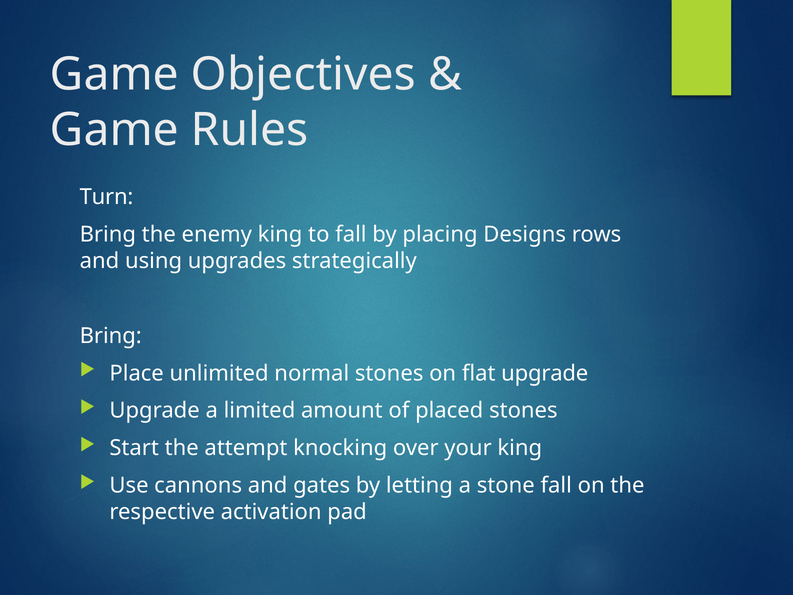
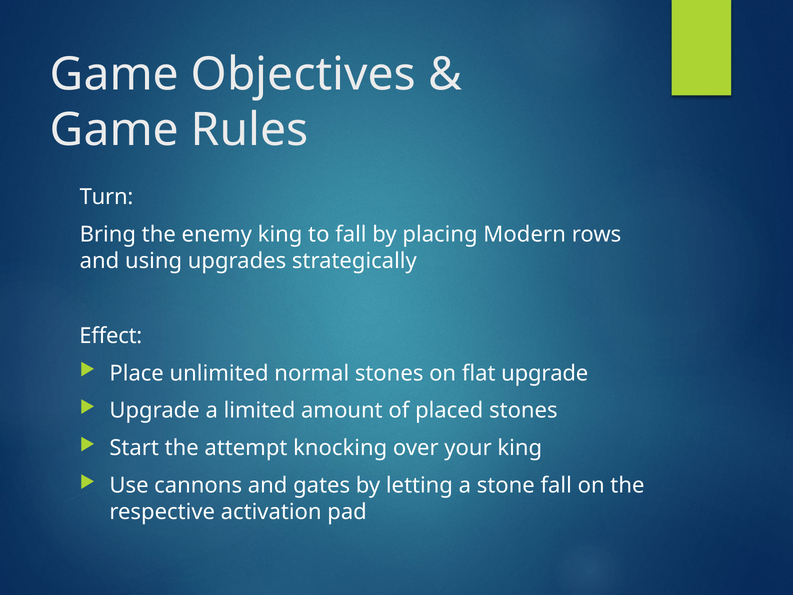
Designs: Designs -> Modern
Bring at (111, 336): Bring -> Effect
